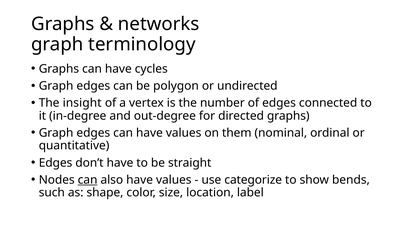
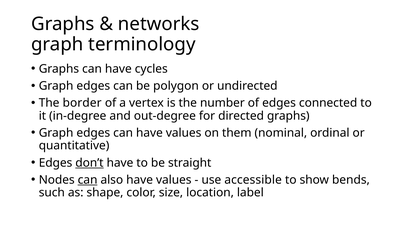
insight: insight -> border
don’t underline: none -> present
categorize: categorize -> accessible
